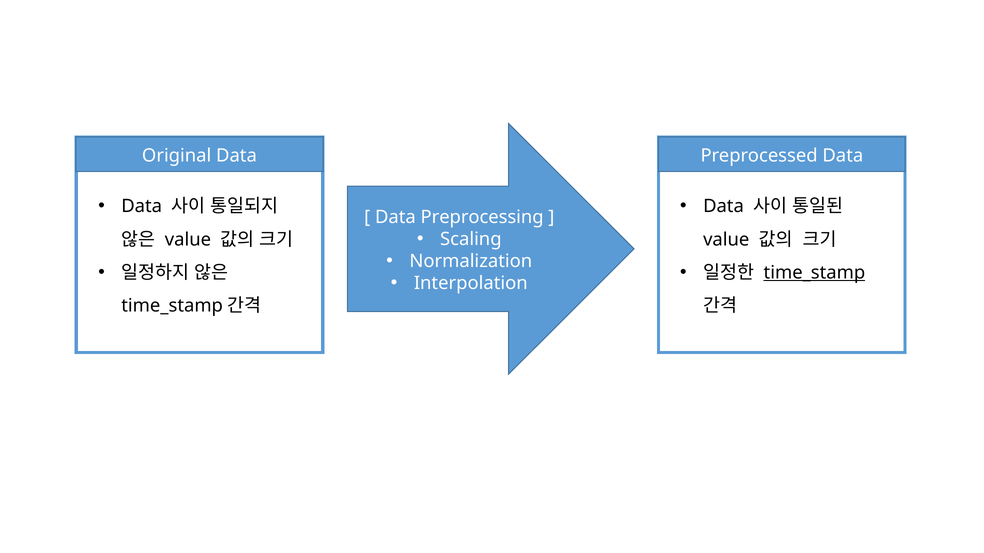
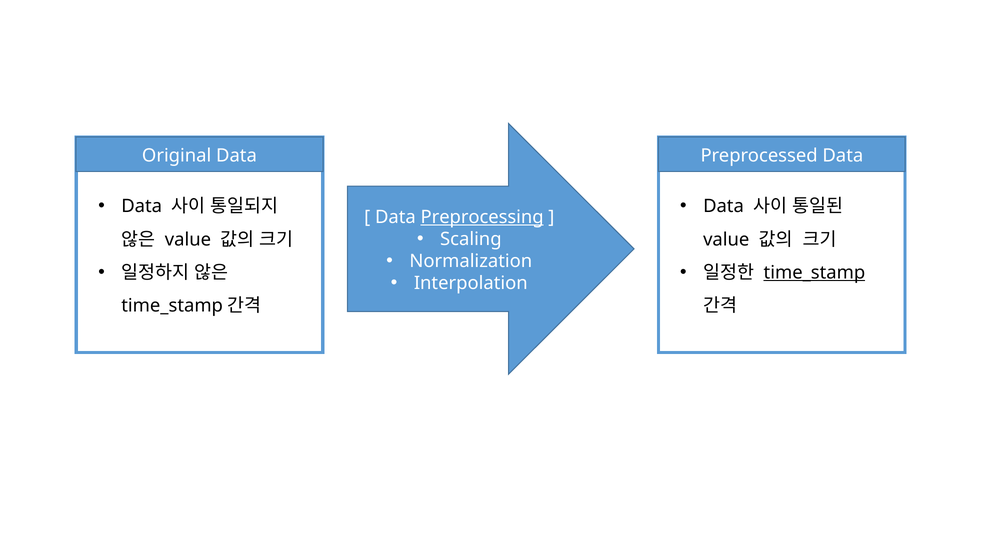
Preprocessing underline: none -> present
